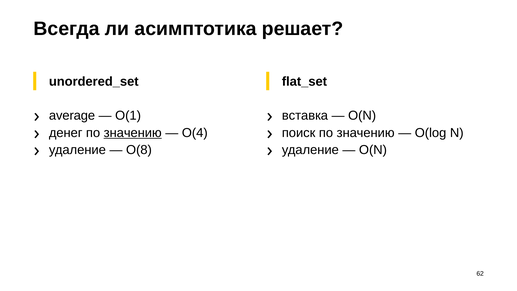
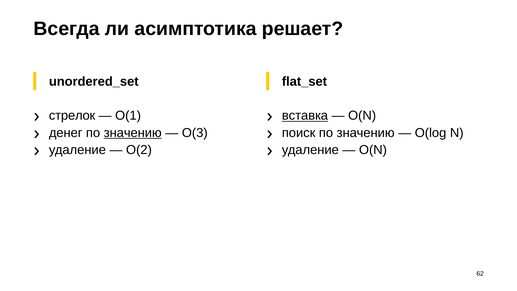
average: average -> стрелок
вставка underline: none -> present
O(4: O(4 -> O(3
O(8: O(8 -> O(2
